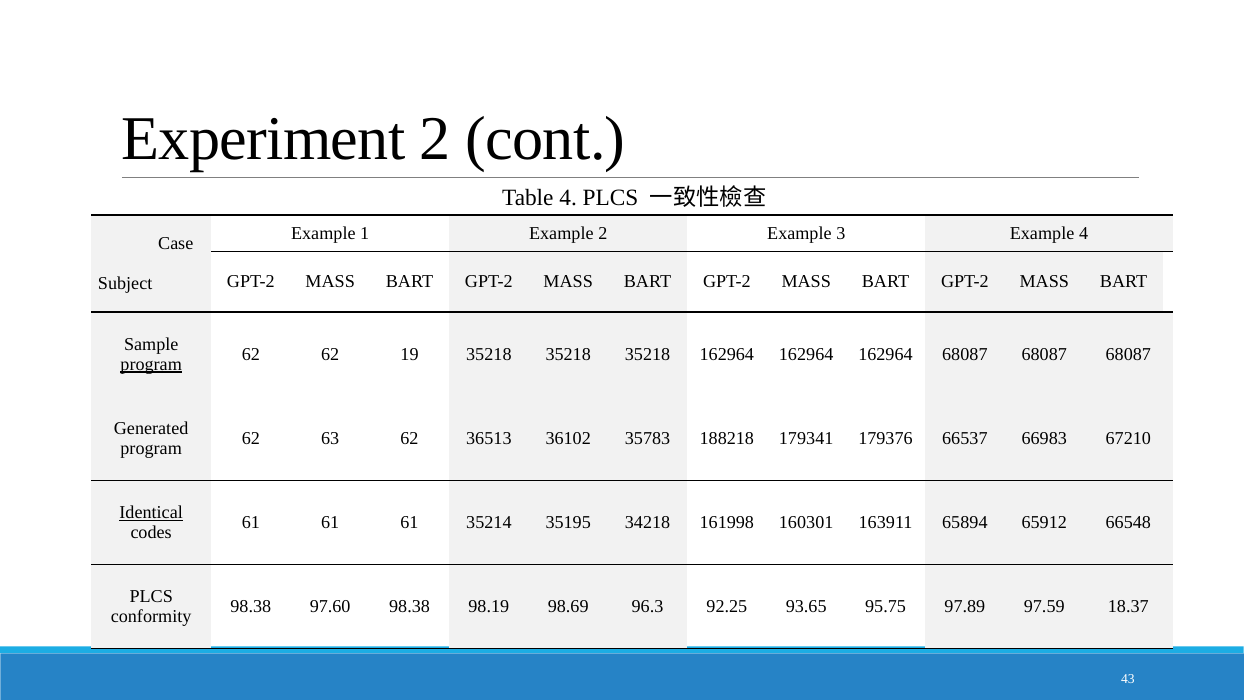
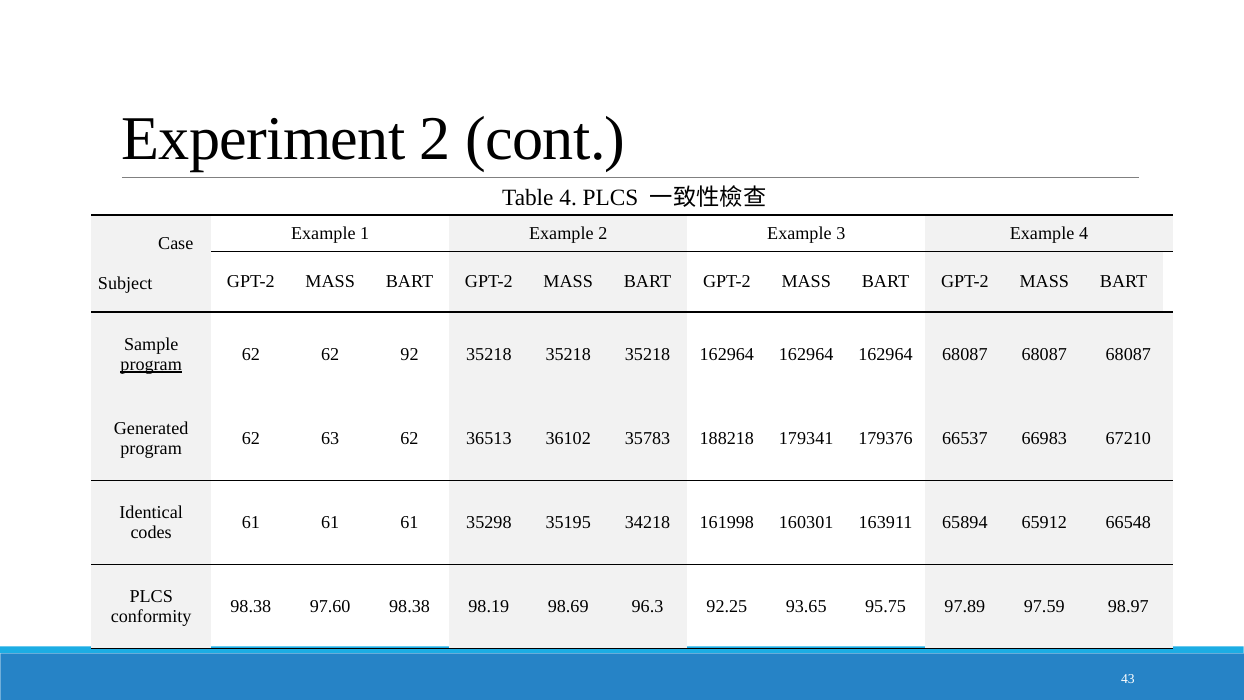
19: 19 -> 92
Identical underline: present -> none
35214: 35214 -> 35298
18.37: 18.37 -> 98.97
